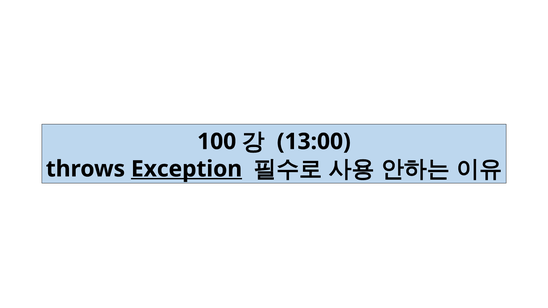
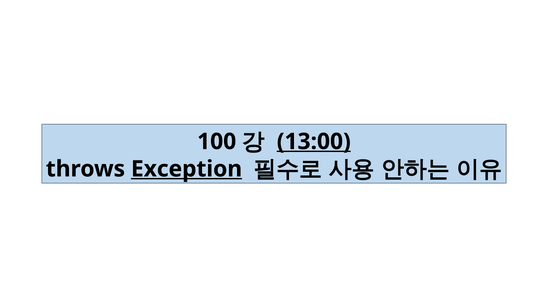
13:00 underline: none -> present
